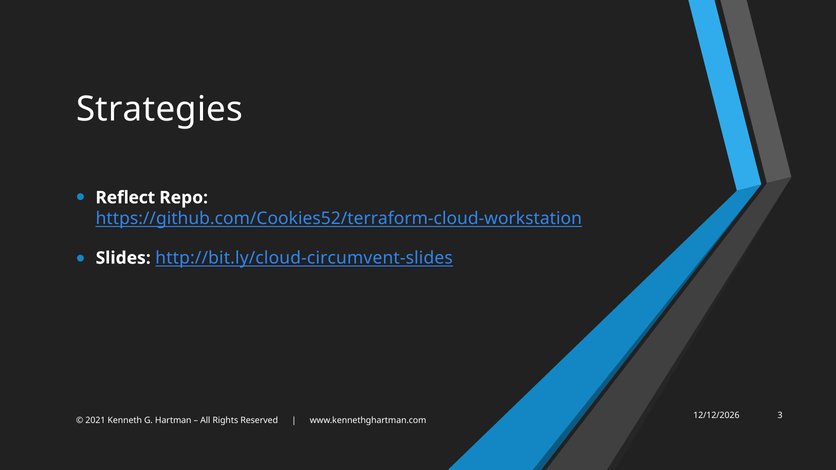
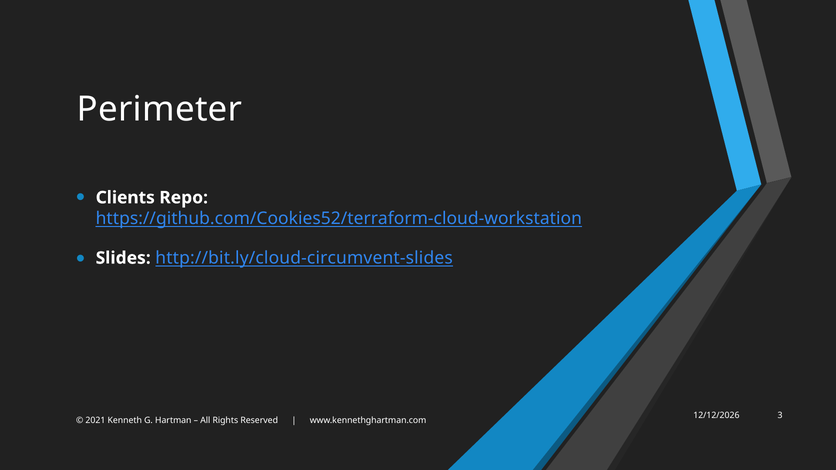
Strategies: Strategies -> Perimeter
Reflect: Reflect -> Clients
